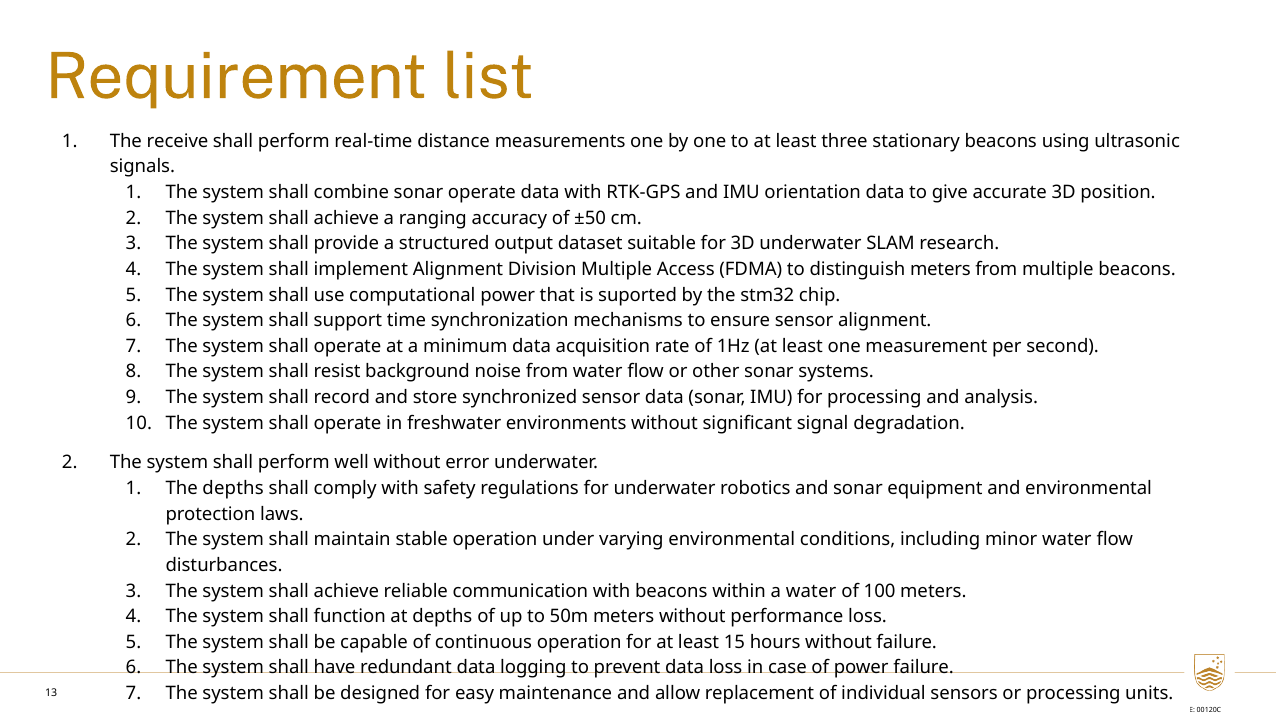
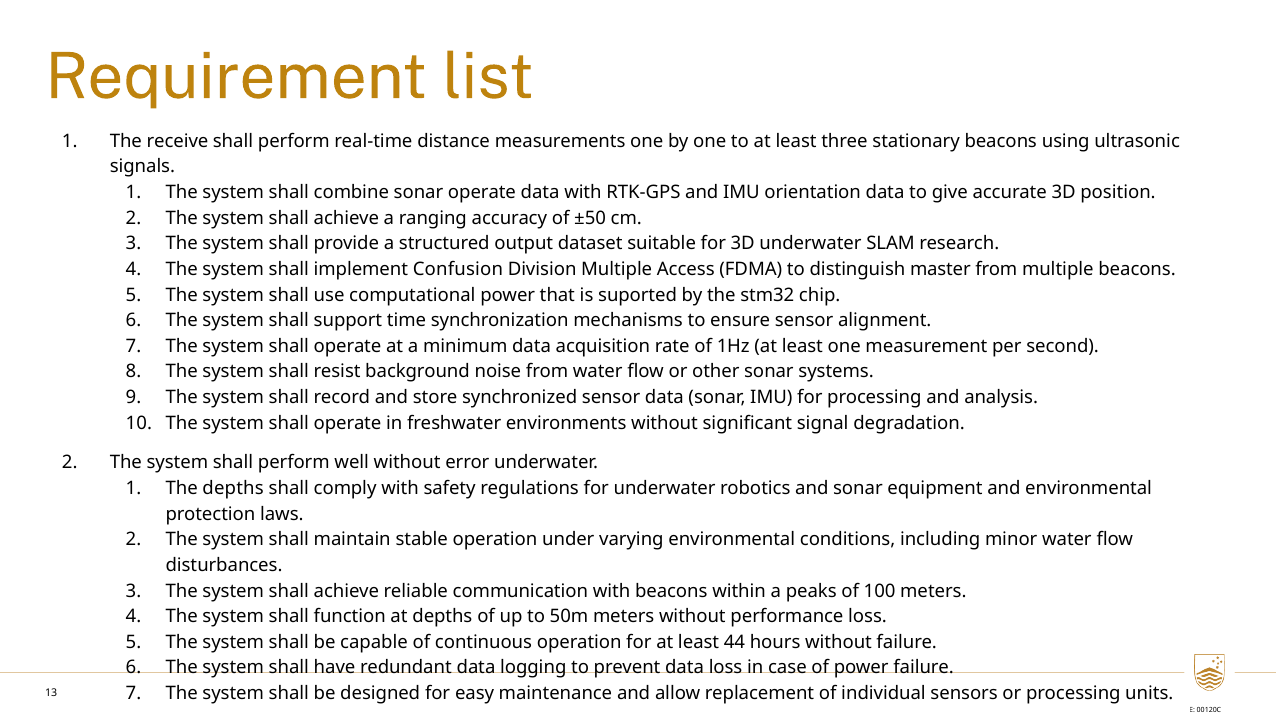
implement Alignment: Alignment -> Confusion
distinguish meters: meters -> master
a water: water -> peaks
15: 15 -> 44
